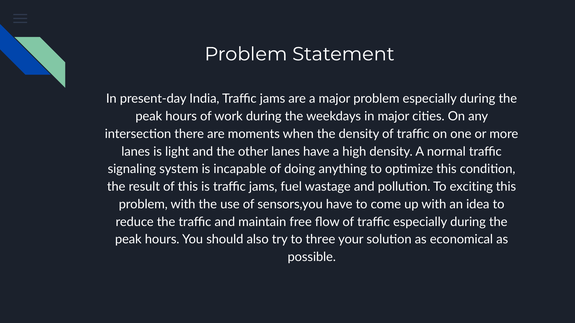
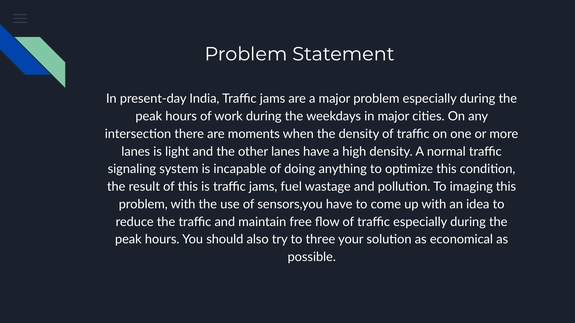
exciting: exciting -> imaging
